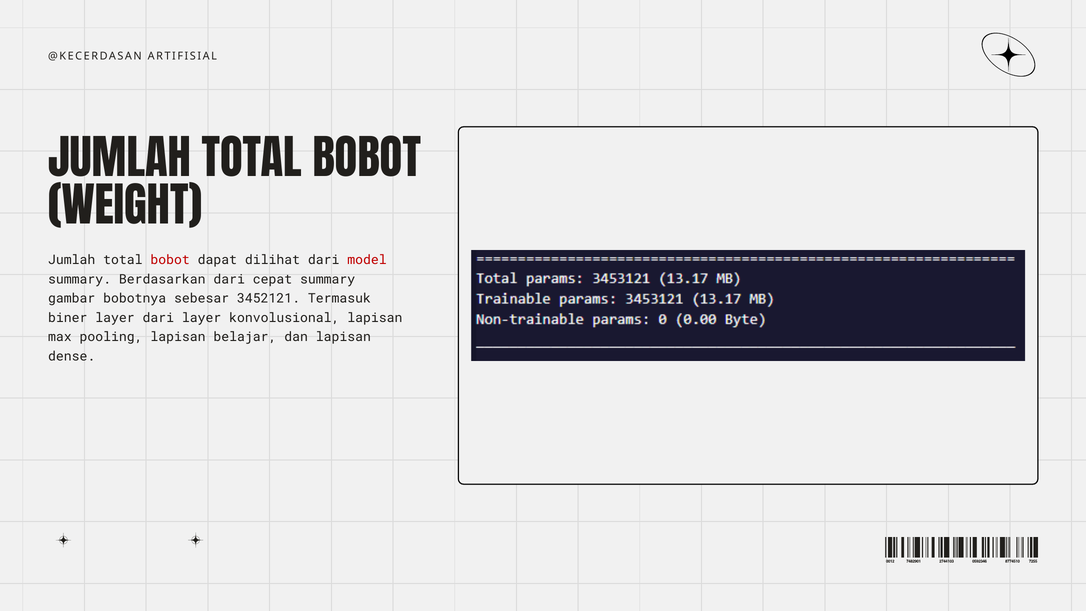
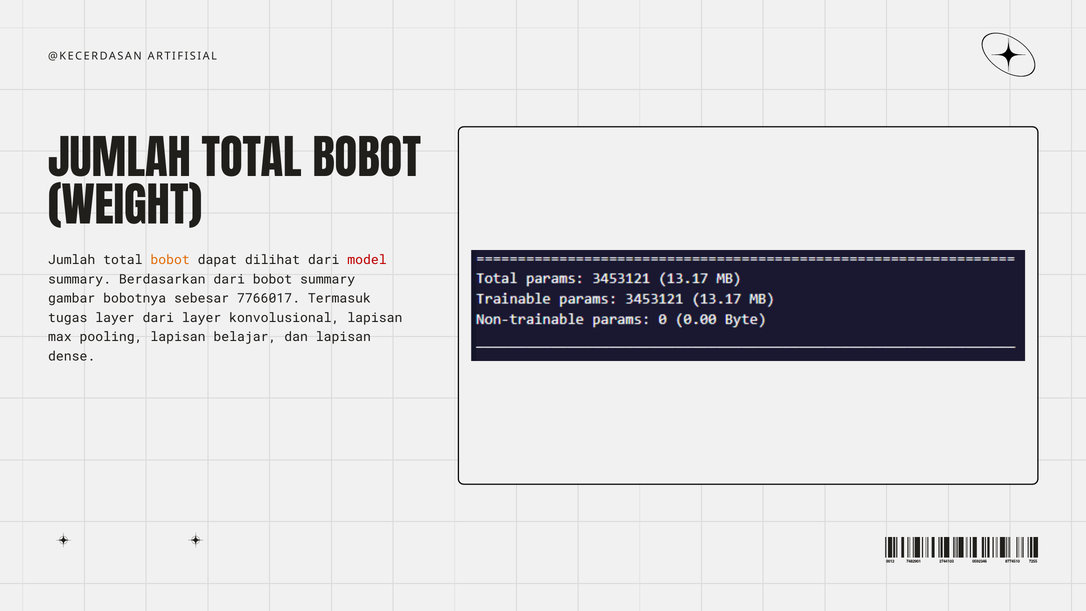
bobot at (170, 260) colour: red -> orange
dari cepat: cepat -> bobot
3452121: 3452121 -> 7766017
biner: biner -> tugas
